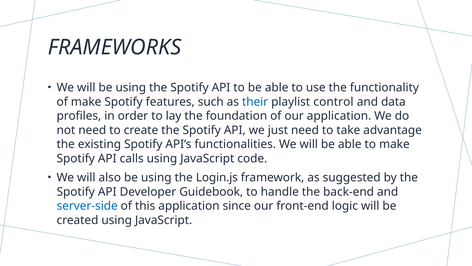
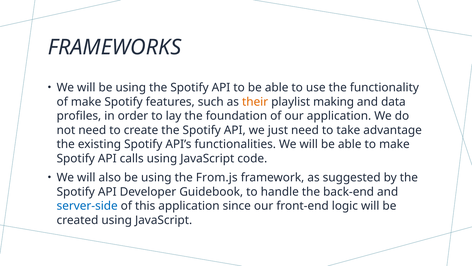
their colour: blue -> orange
control: control -> making
Login.js: Login.js -> From.js
